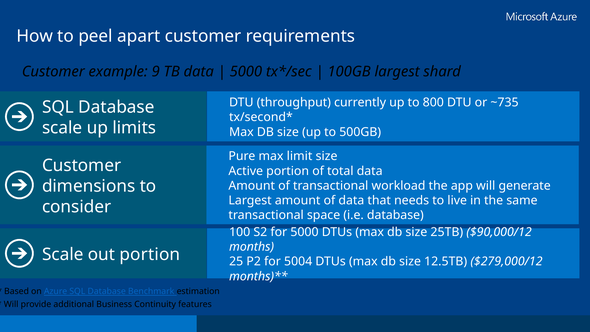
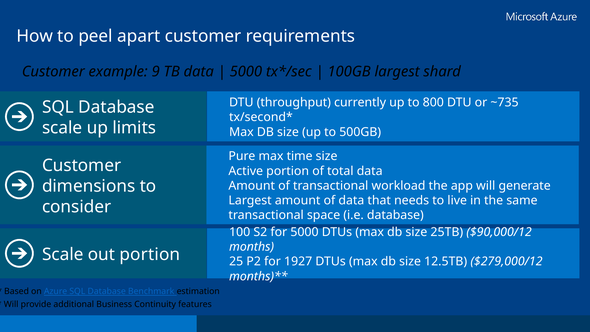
limit: limit -> time
5004: 5004 -> 1927
